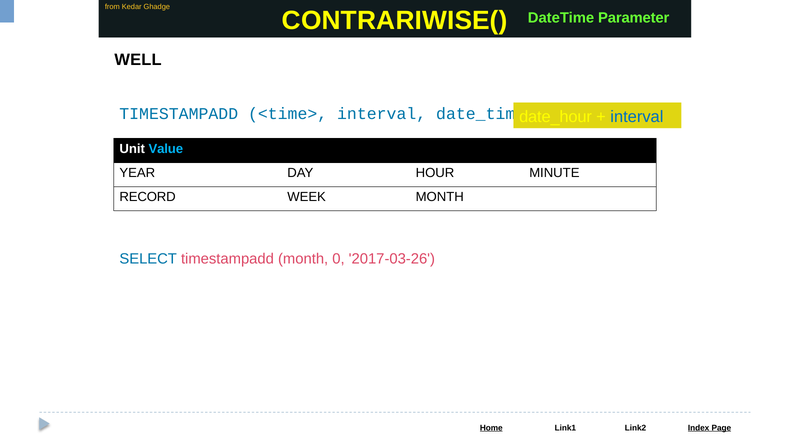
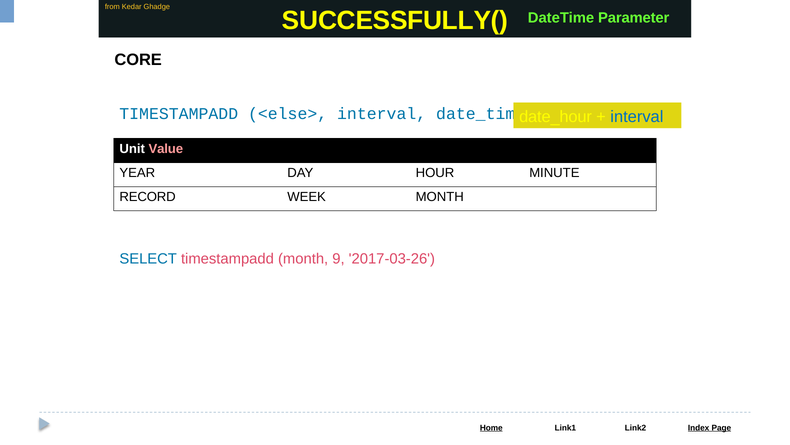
CONTRARIWISE(: CONTRARIWISE( -> SUCCESSFULLY(
WELL: WELL -> CORE
<time>: <time> -> <else>
Value colour: light blue -> pink
0: 0 -> 9
